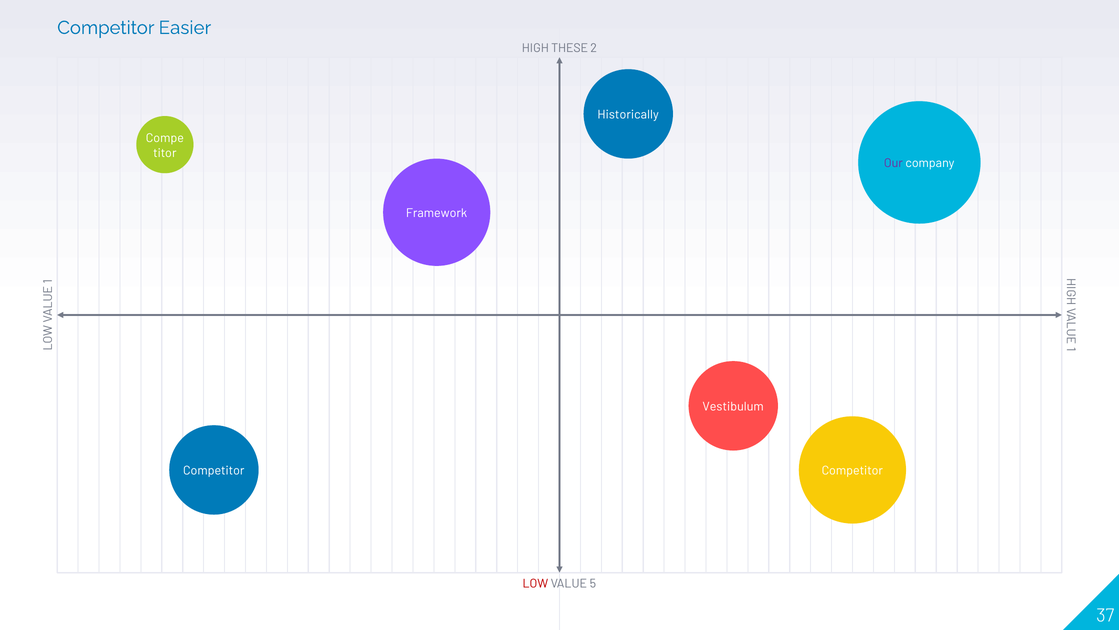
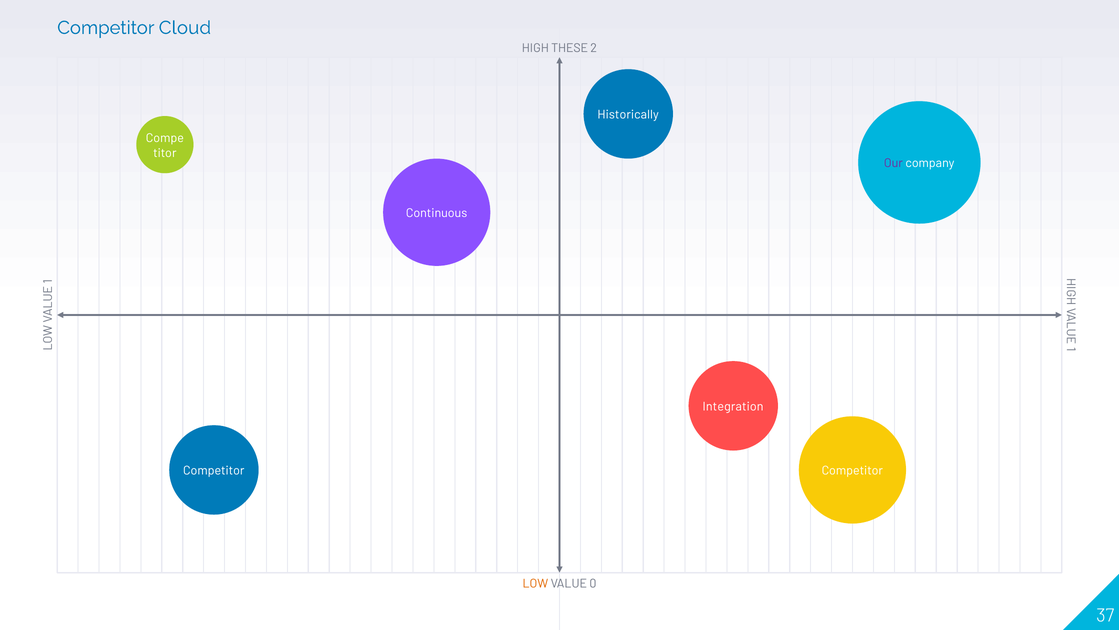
Easier: Easier -> Cloud
Framework: Framework -> Continuous
Vestibulum: Vestibulum -> Integration
LOW colour: red -> orange
5: 5 -> 0
